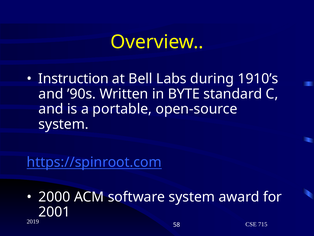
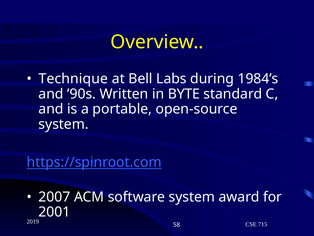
Instruction: Instruction -> Technique
1910’s: 1910’s -> 1984’s
2000: 2000 -> 2007
